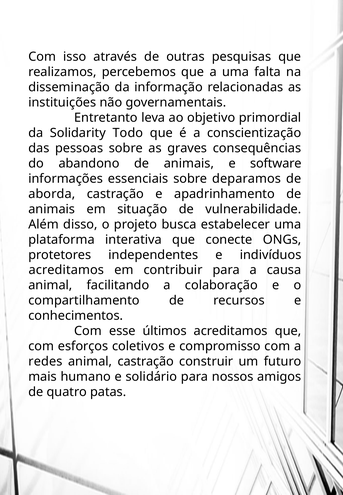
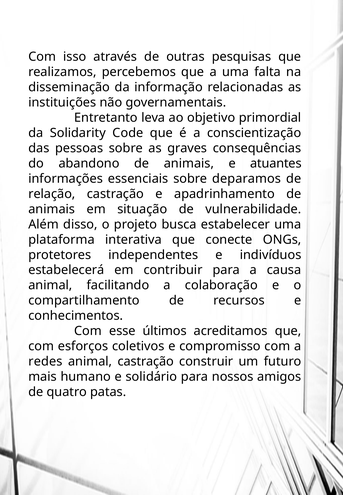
Todo: Todo -> Code
software: software -> atuantes
aborda: aborda -> relação
acreditamos at (66, 270): acreditamos -> estabelecerá
